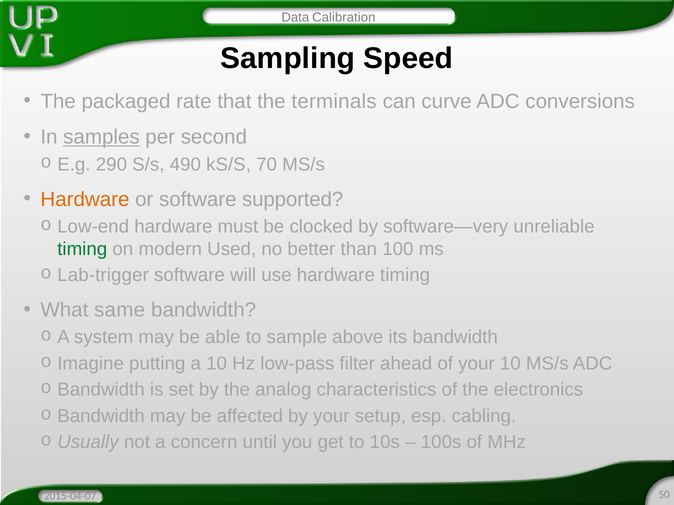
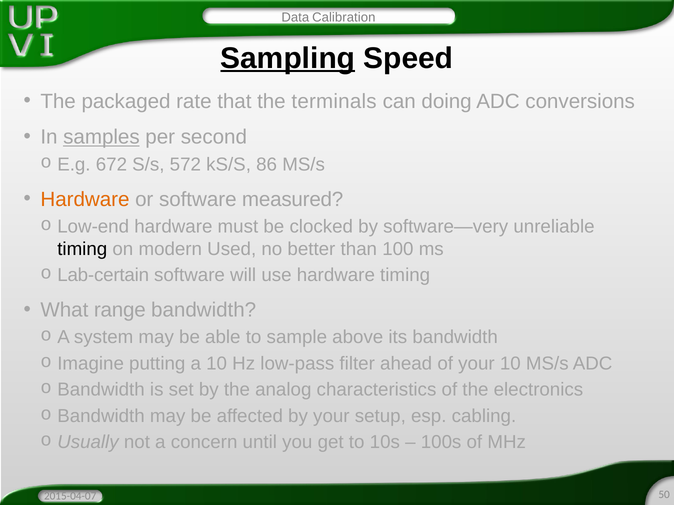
Sampling underline: none -> present
curve: curve -> doing
290: 290 -> 672
490: 490 -> 572
70: 70 -> 86
supported: supported -> measured
timing at (82, 249) colour: green -> black
Lab-trigger: Lab-trigger -> Lab-certain
same: same -> range
